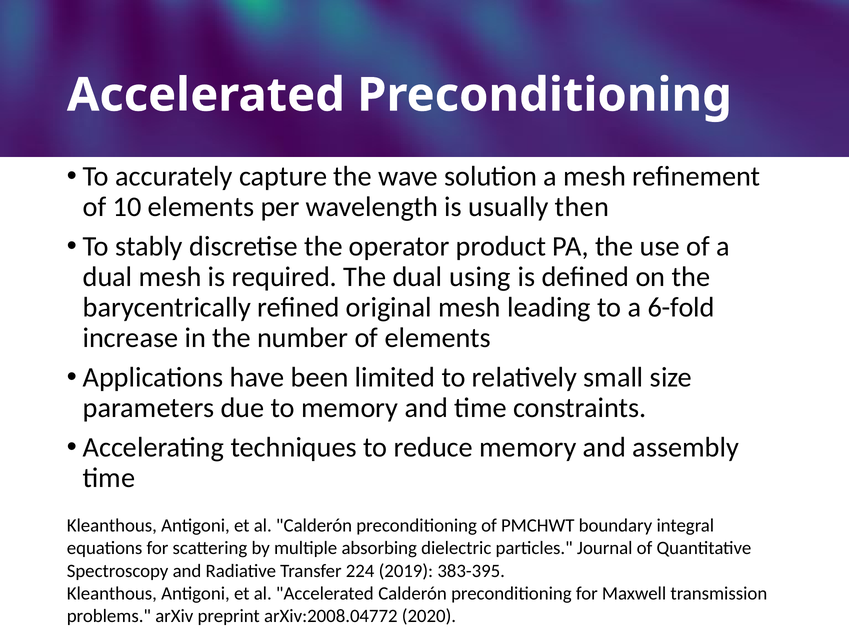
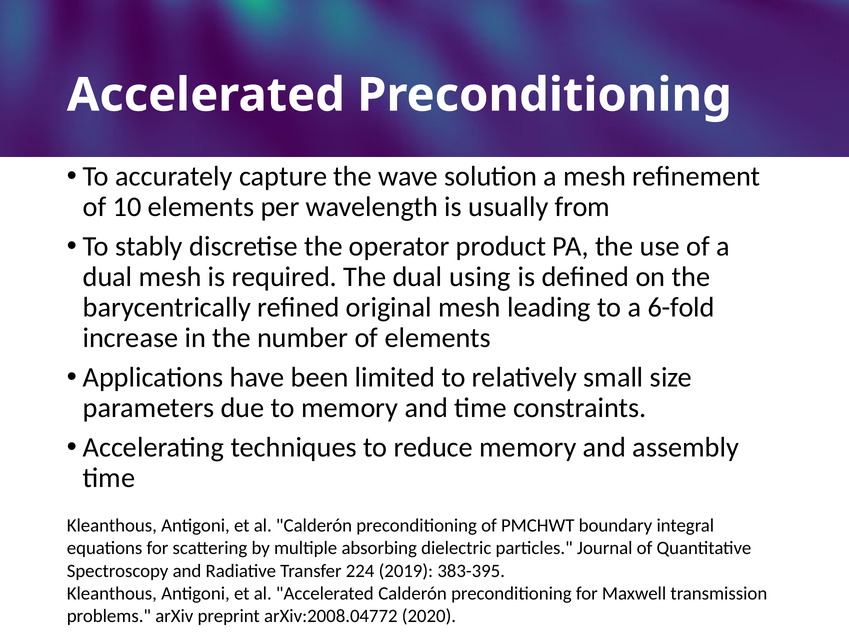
then: then -> from
